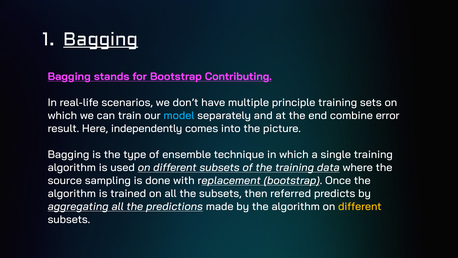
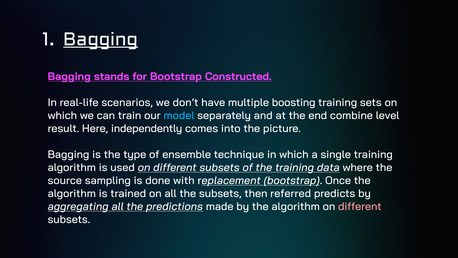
Contributing: Contributing -> Constructed
principle: principle -> boosting
error: error -> level
different at (360, 206) colour: yellow -> pink
